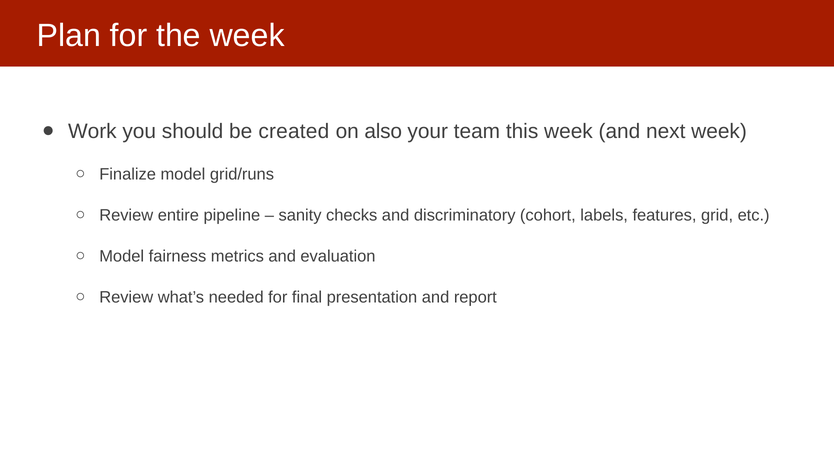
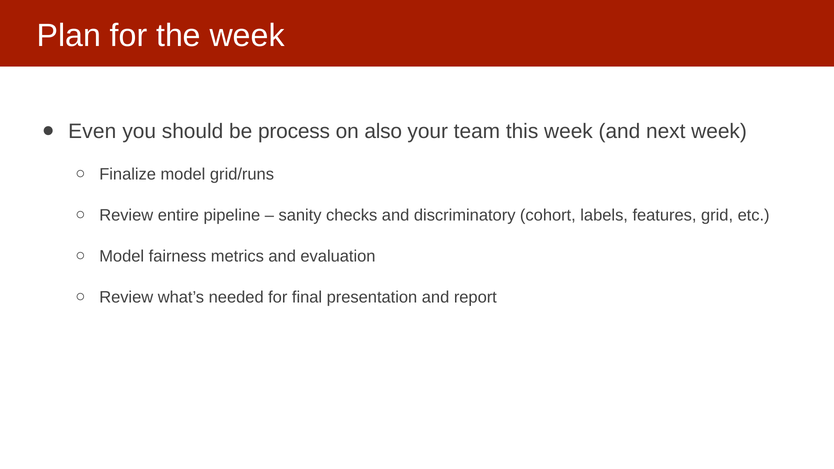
Work: Work -> Even
created: created -> process
